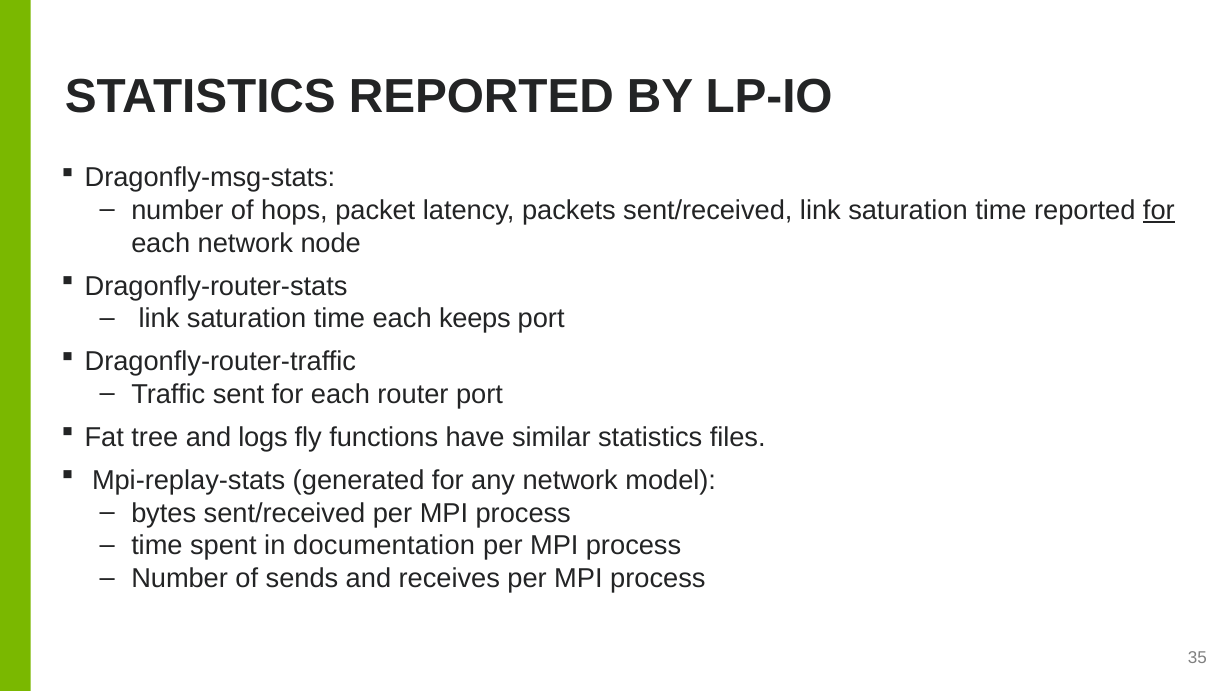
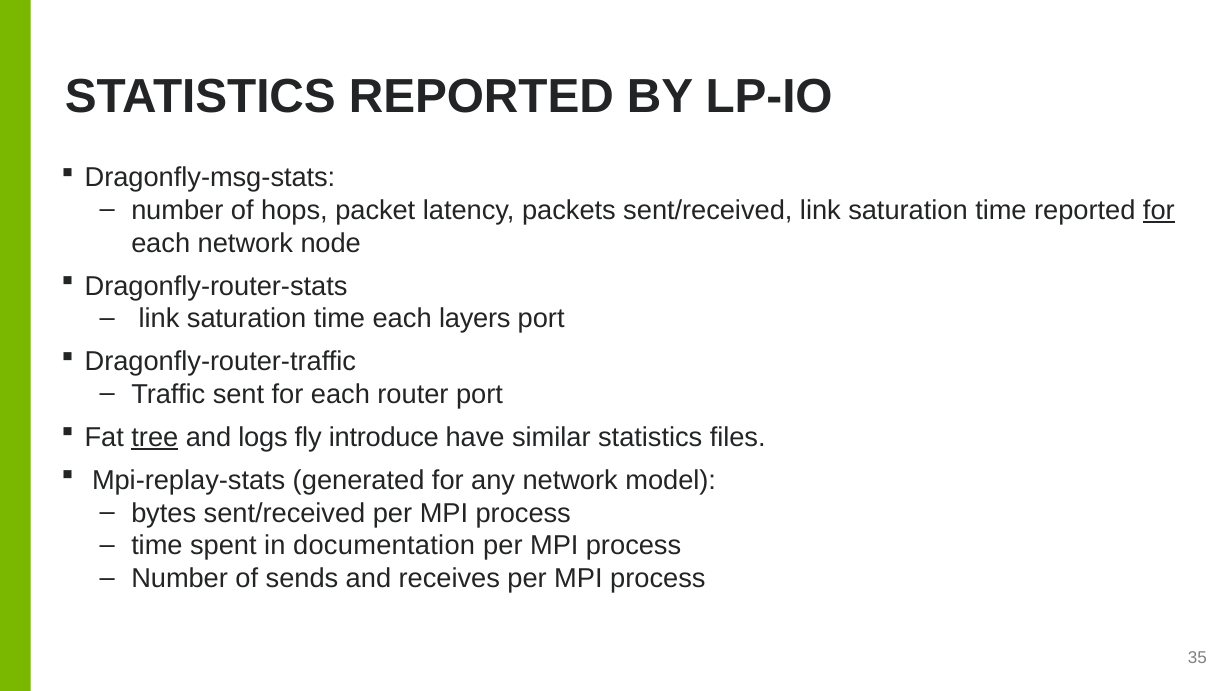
keeps: keeps -> layers
tree underline: none -> present
functions: functions -> introduce
